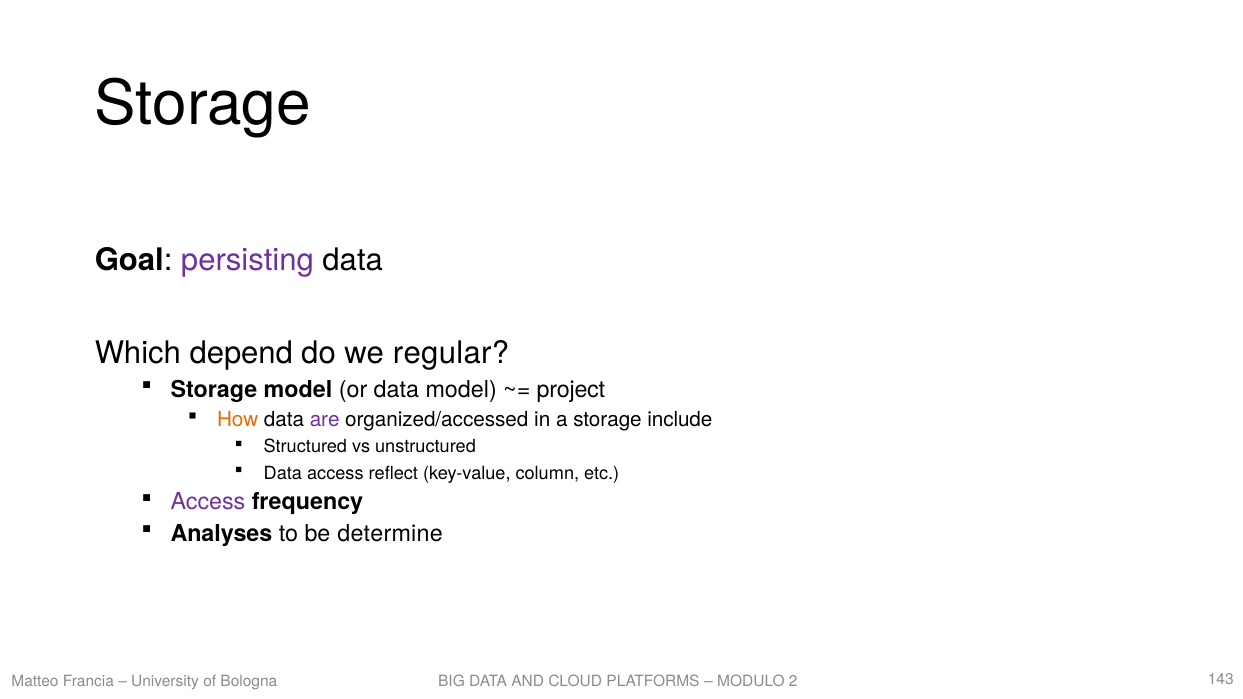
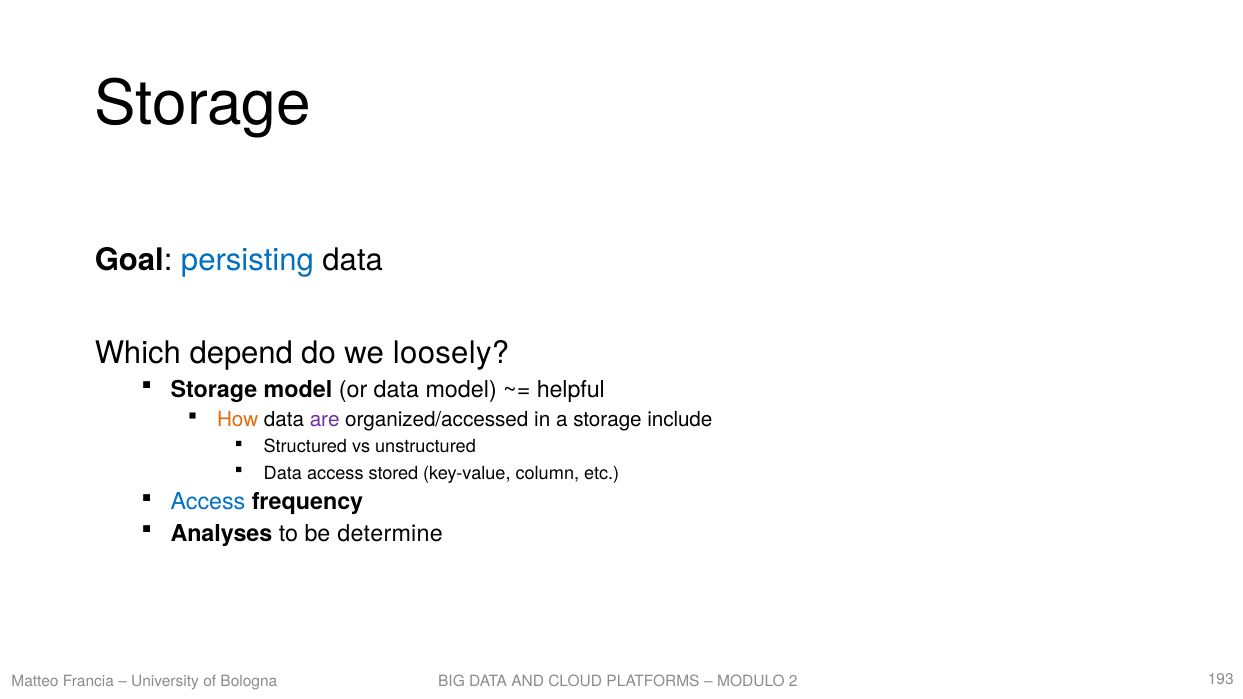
persisting colour: purple -> blue
regular: regular -> loosely
project: project -> helpful
reflect: reflect -> stored
Access at (208, 502) colour: purple -> blue
143: 143 -> 193
